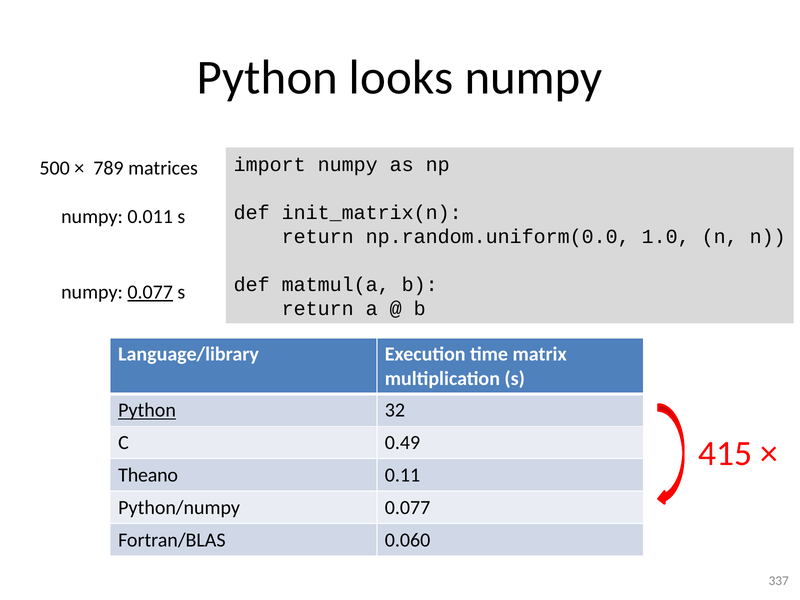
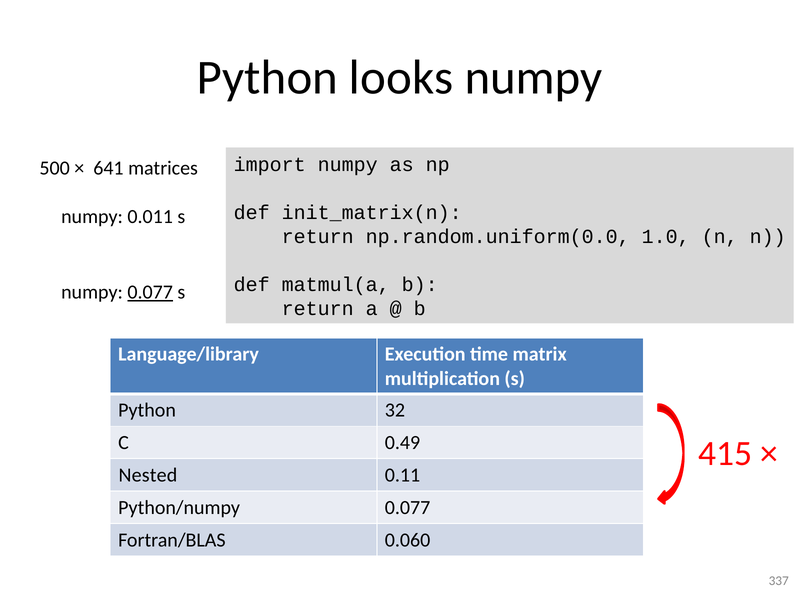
789: 789 -> 641
Python at (147, 410) underline: present -> none
Theano: Theano -> Nested
